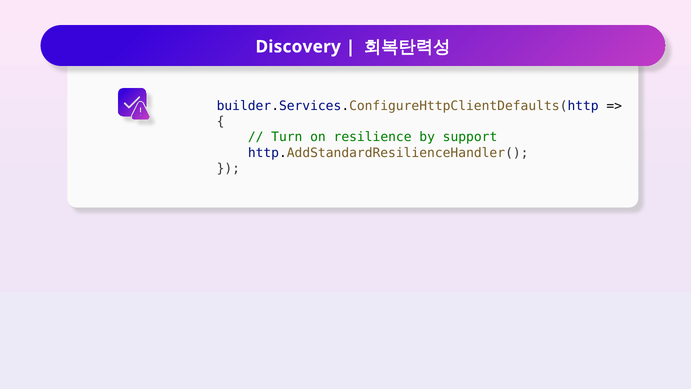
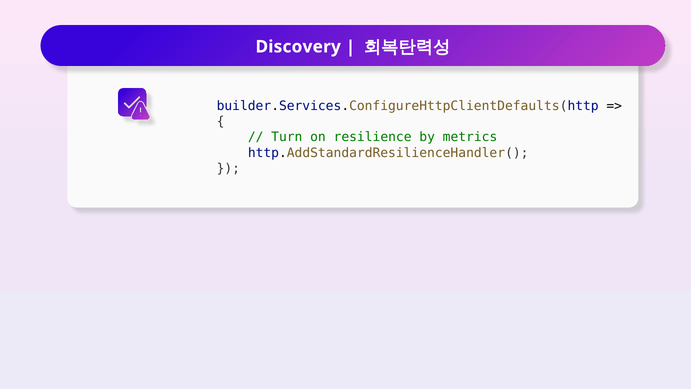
support: support -> metrics
